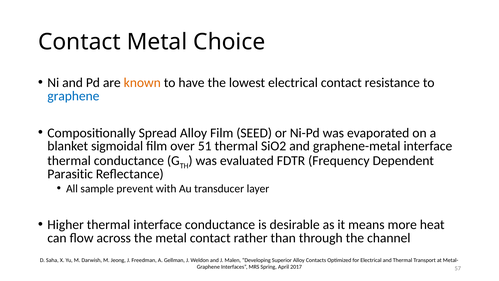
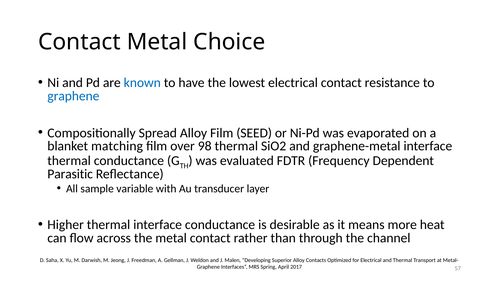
known colour: orange -> blue
sigmoidal: sigmoidal -> matching
51: 51 -> 98
prevent: prevent -> variable
